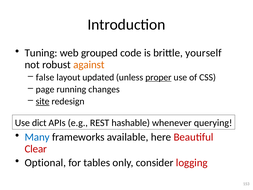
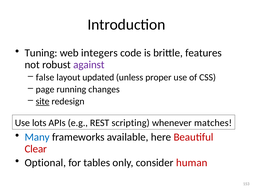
grouped: grouped -> integers
yourself: yourself -> features
against colour: orange -> purple
proper underline: present -> none
dict: dict -> lots
hashable: hashable -> scripting
querying: querying -> matches
logging: logging -> human
